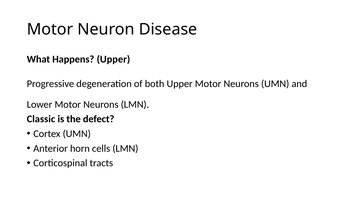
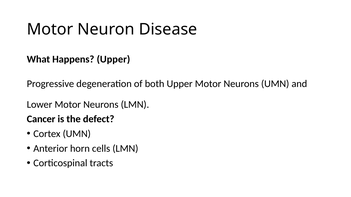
Classic: Classic -> Cancer
